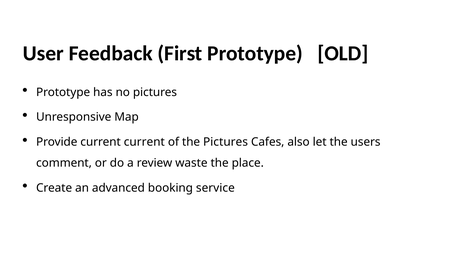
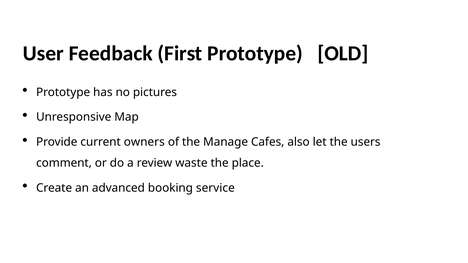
current current: current -> owners
the Pictures: Pictures -> Manage
